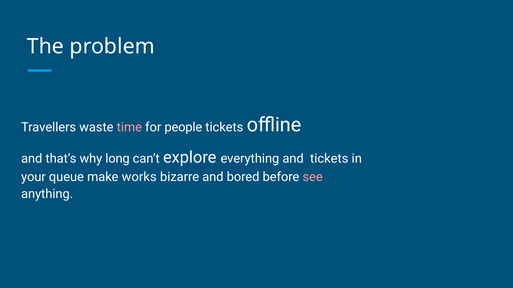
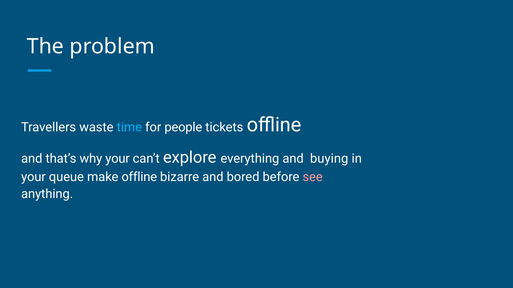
time colour: pink -> light blue
why long: long -> your
and tickets: tickets -> buying
make works: works -> offline
